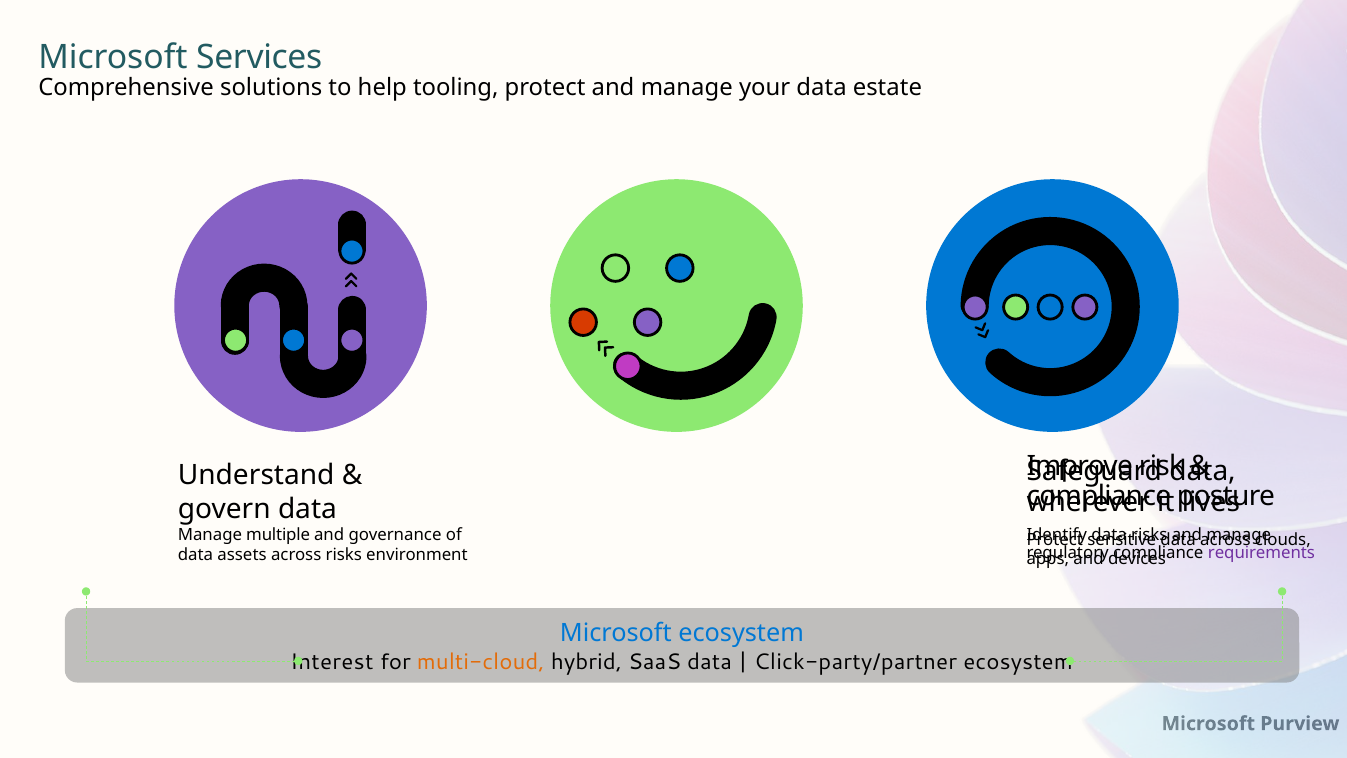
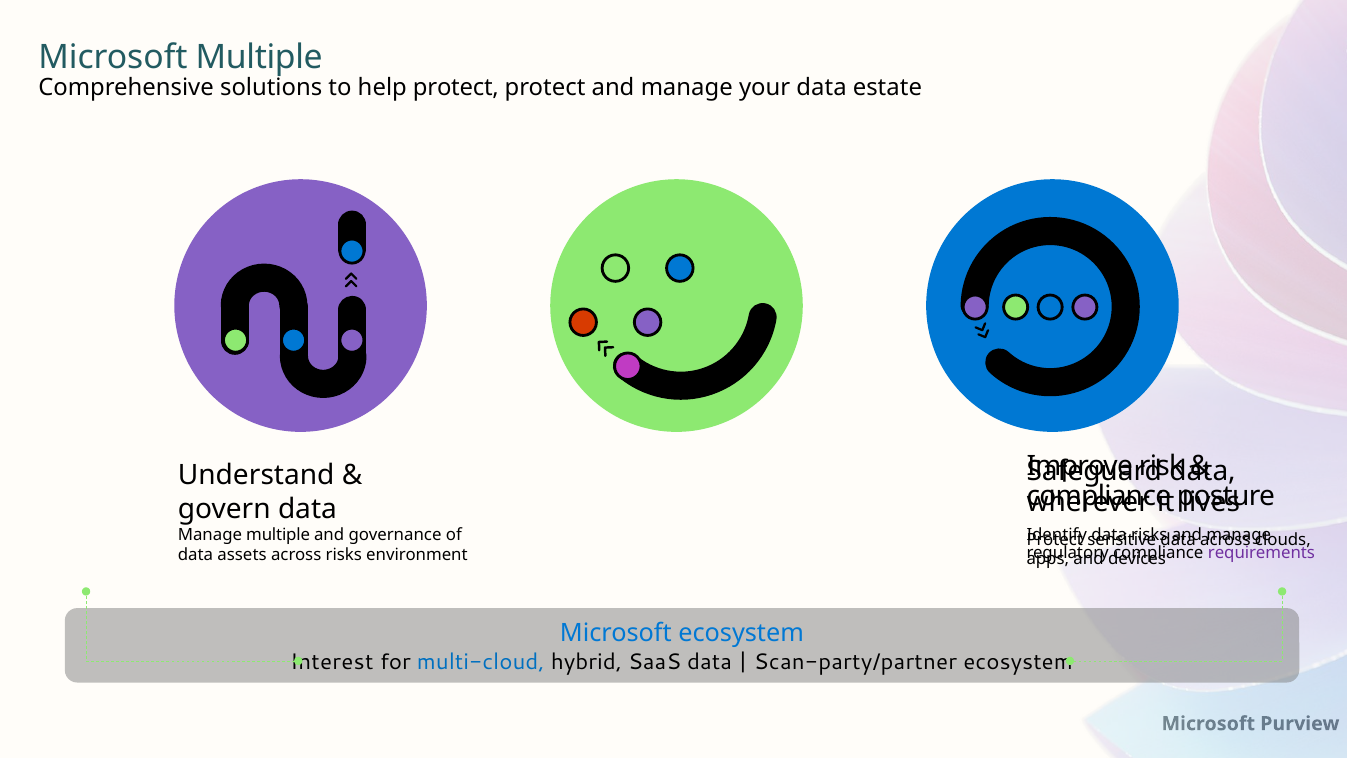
Microsoft Services: Services -> Multiple
help tooling: tooling -> protect
multi-cloud colour: orange -> blue
Click-party/partner: Click-party/partner -> Scan-party/partner
